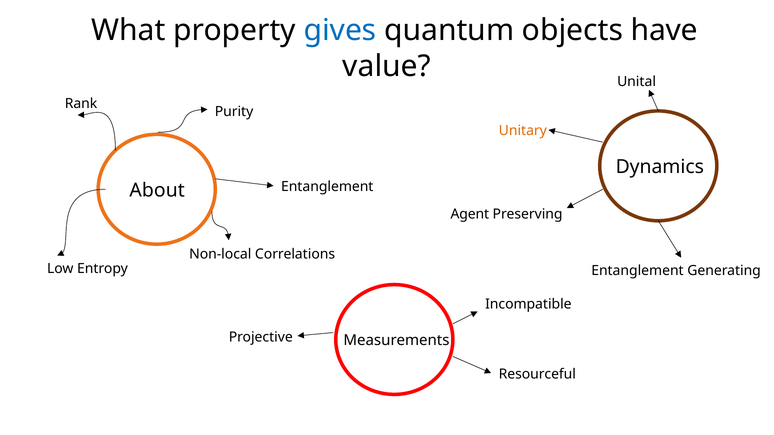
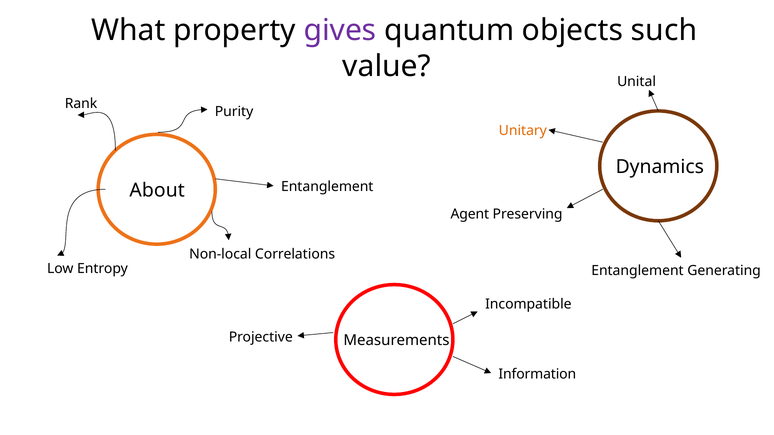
gives colour: blue -> purple
have: have -> such
Resourceful: Resourceful -> Information
